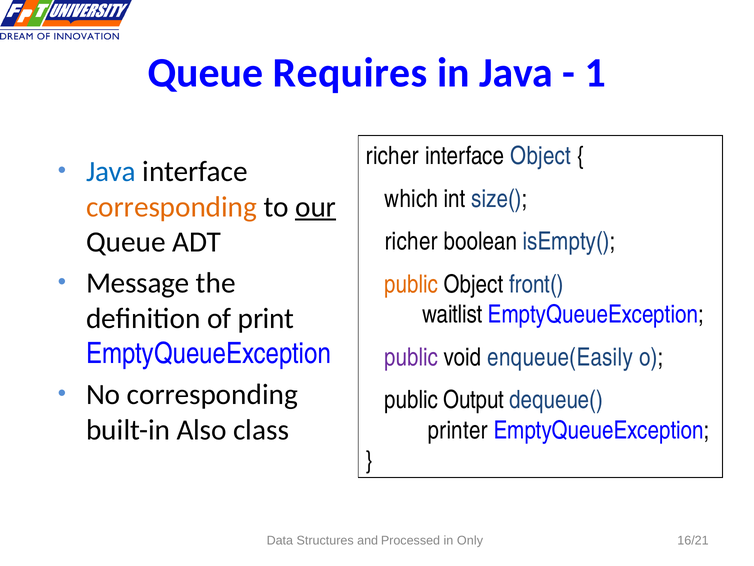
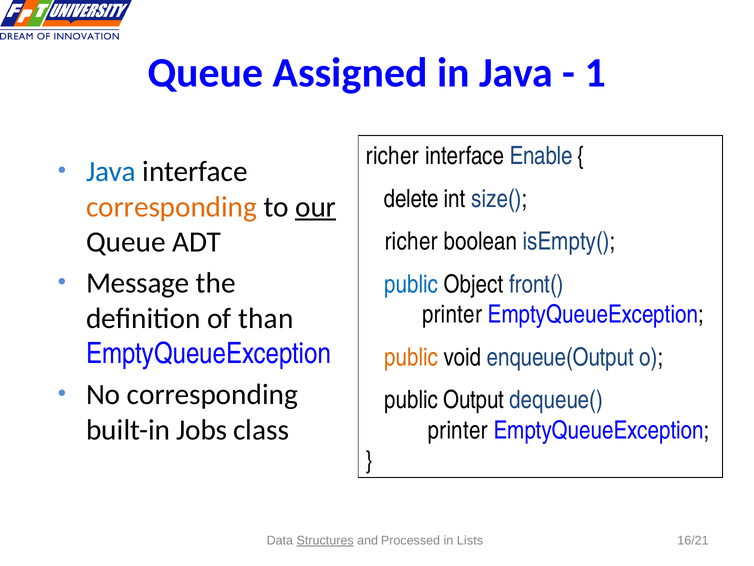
Requires: Requires -> Assigned
interface Object: Object -> Enable
which: which -> delete
public at (411, 284) colour: orange -> blue
waitlist at (452, 314): waitlist -> printer
print: print -> than
public at (411, 357) colour: purple -> orange
enqueue(Easily: enqueue(Easily -> enqueue(Output
Also: Also -> Jobs
Structures underline: none -> present
Only: Only -> Lists
